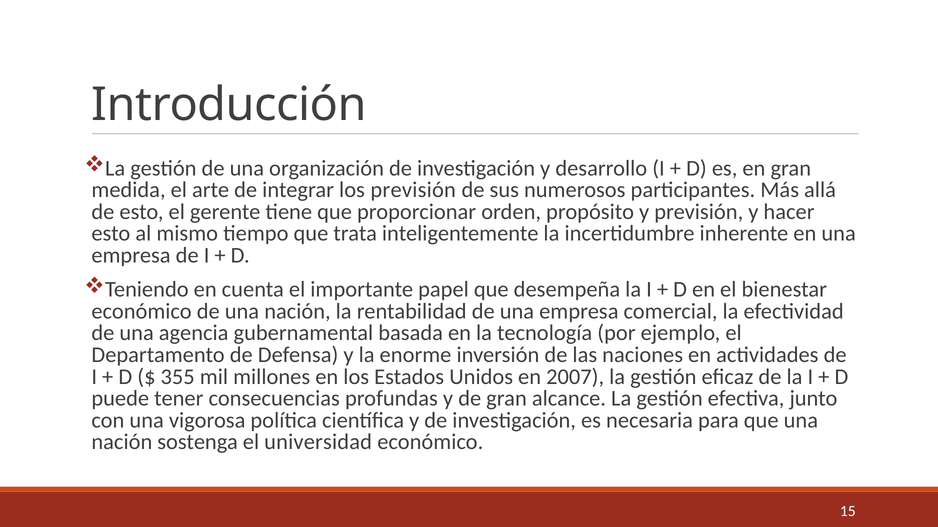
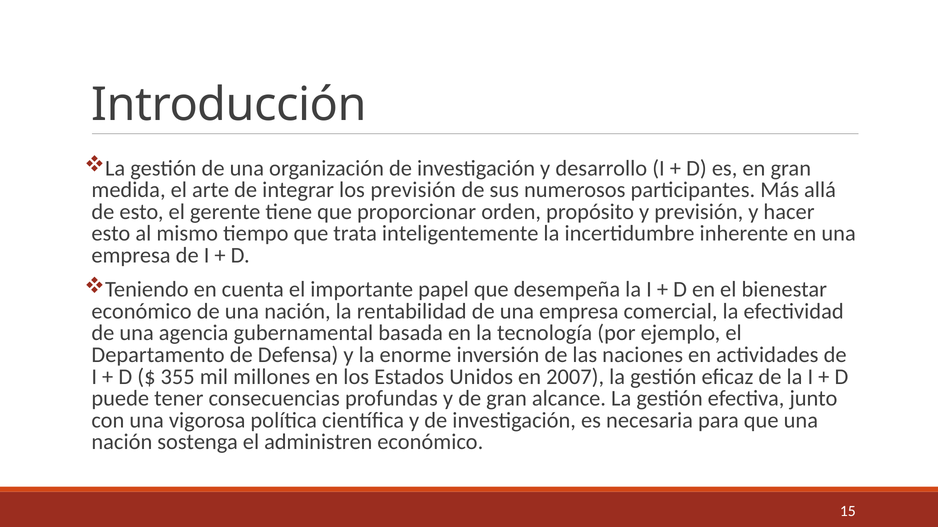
universidad: universidad -> administren
